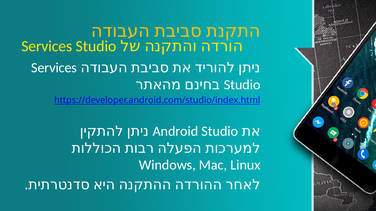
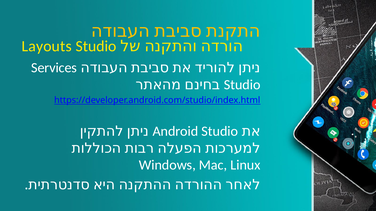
Services at (47, 46): Services -> Layouts
